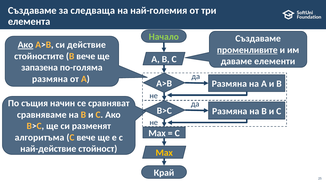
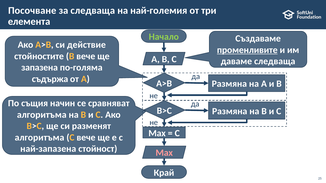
Създаваме at (32, 10): Създаваме -> Посочване
Ако at (25, 45) underline: present -> none
даваме елементи: елементи -> следваща
размяна at (50, 79): размяна -> съдържа
сравняваме at (42, 115): сравняваме -> алгоритъма
най-действие: най-действие -> най-запазена
Max at (164, 153) colour: yellow -> pink
